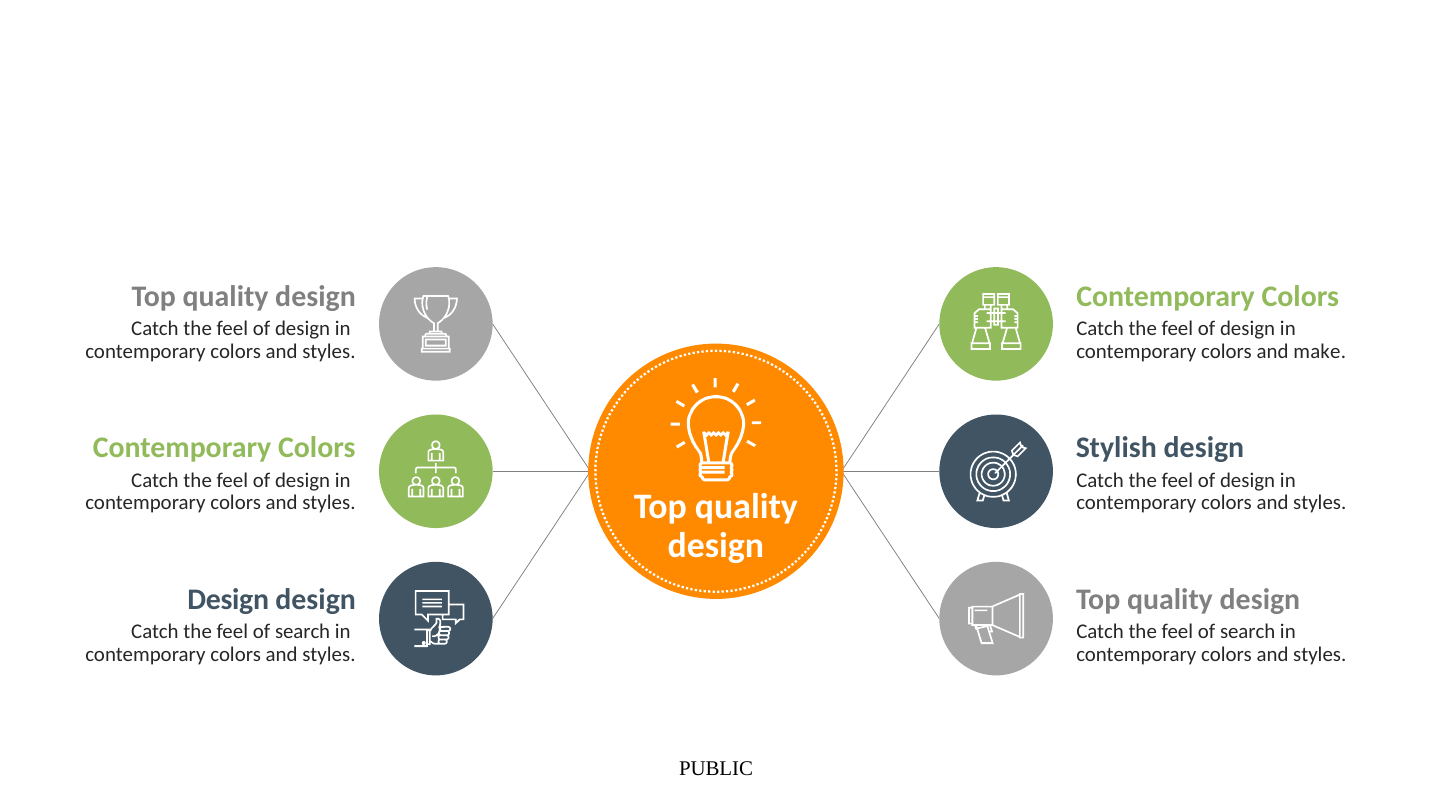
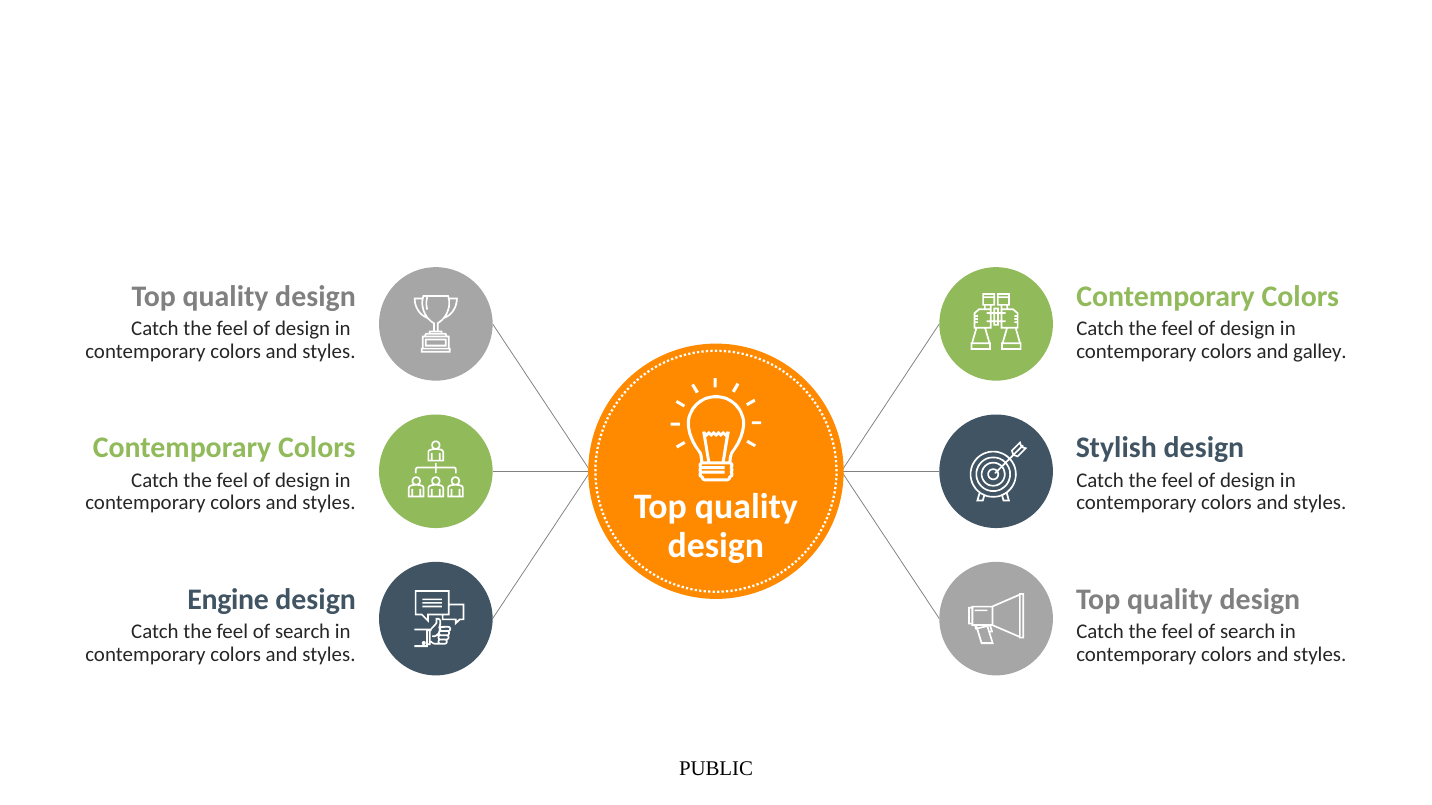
make: make -> galley
Design at (228, 600): Design -> Engine
